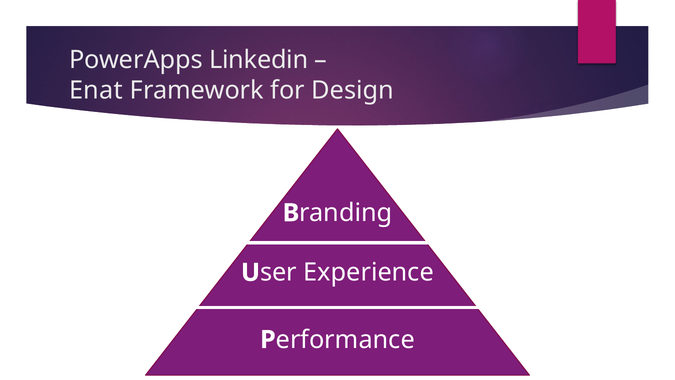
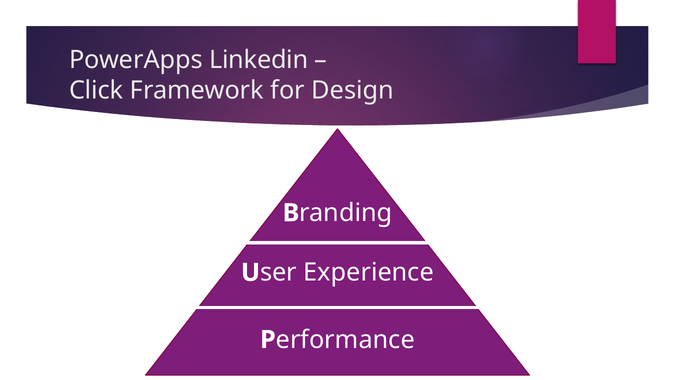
Enat: Enat -> Click
